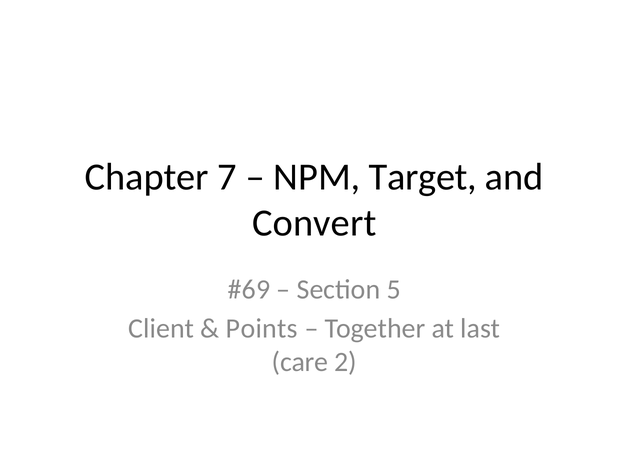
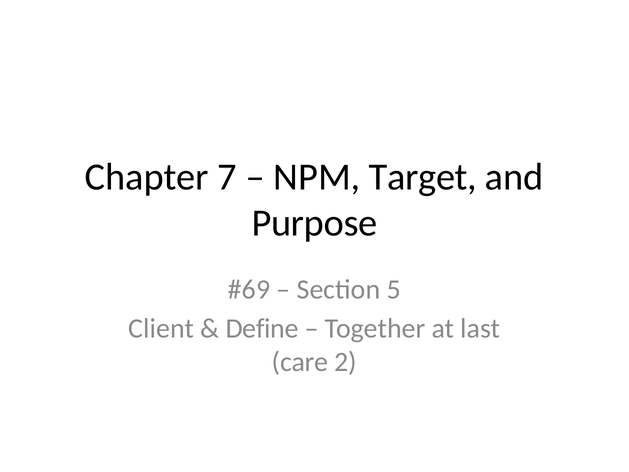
Convert: Convert -> Purpose
Points: Points -> Define
